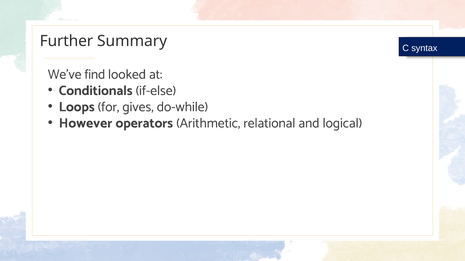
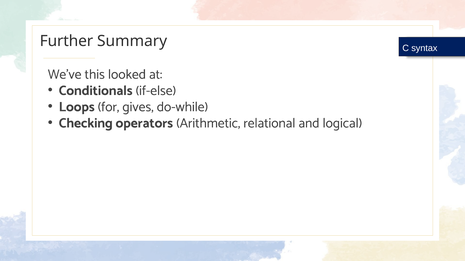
find: find -> this
However: However -> Checking
